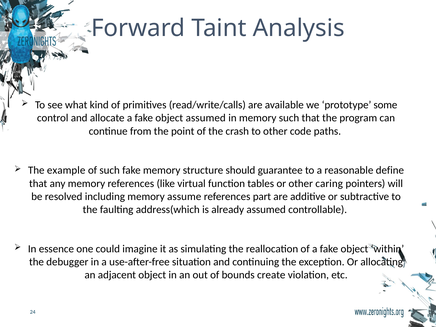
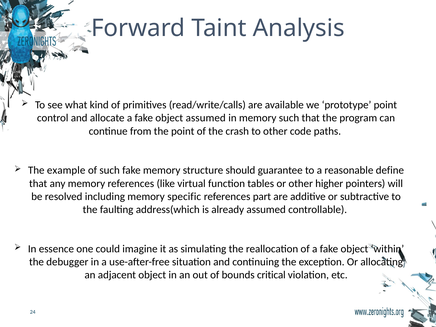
prototype some: some -> point
caring: caring -> higher
assume: assume -> specific
create: create -> critical
